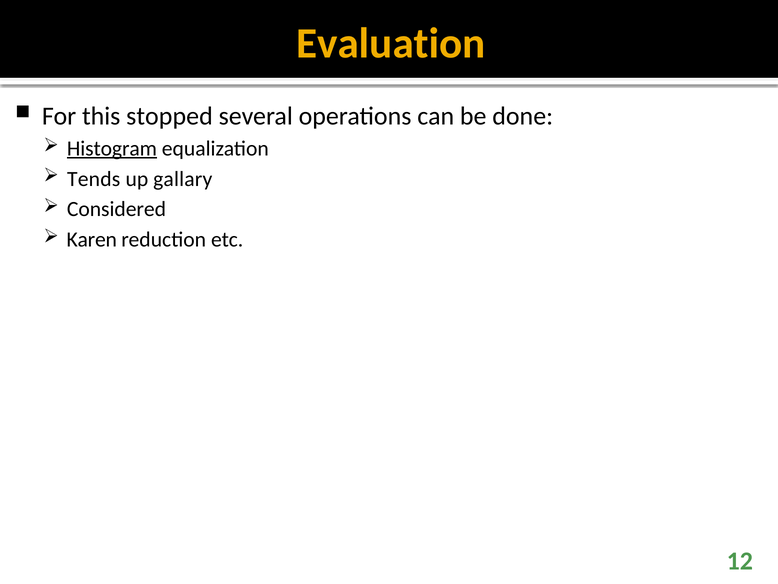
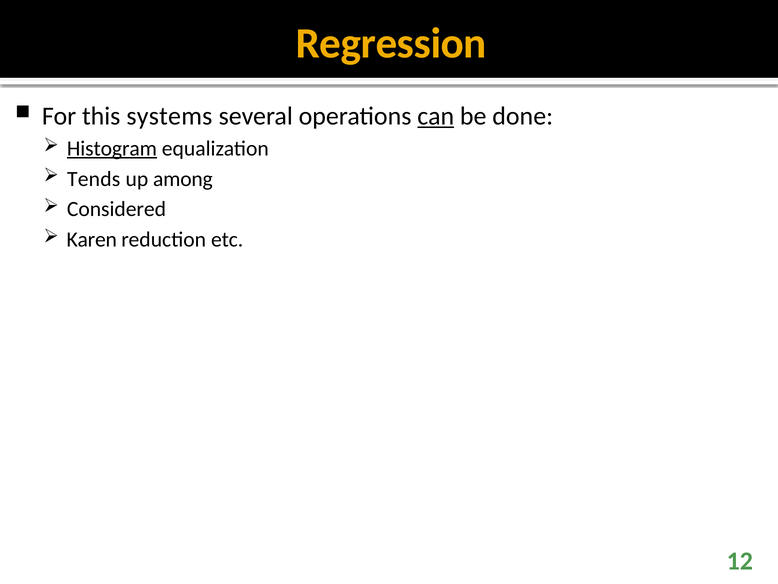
Evaluation: Evaluation -> Regression
stopped: stopped -> systems
can underline: none -> present
gallary: gallary -> among
